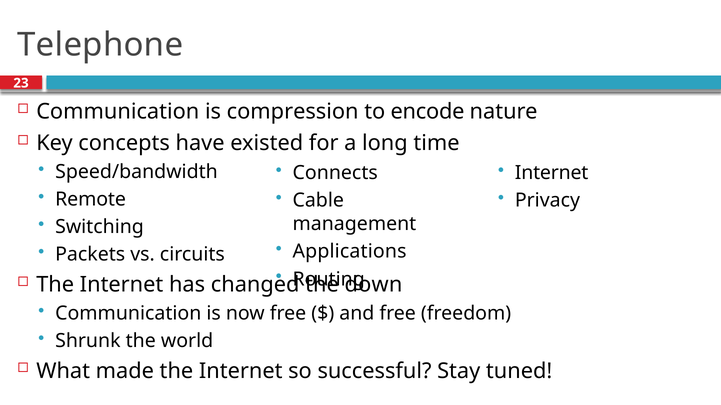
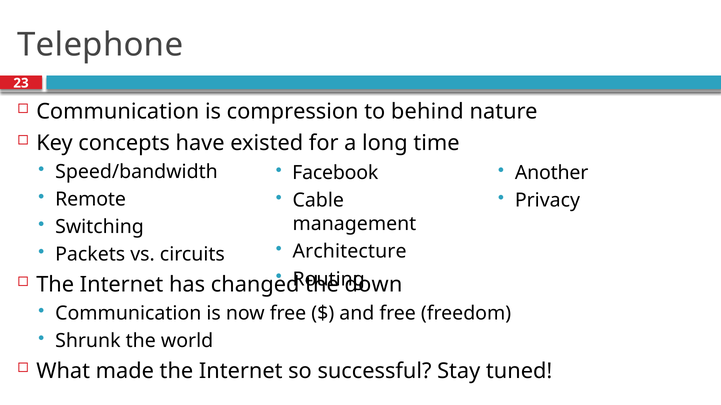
encode: encode -> behind
Connects: Connects -> Facebook
Internet at (552, 173): Internet -> Another
Applications: Applications -> Architecture
